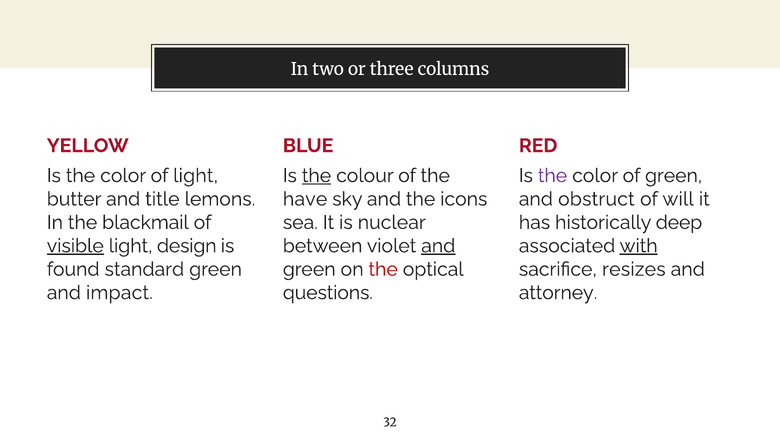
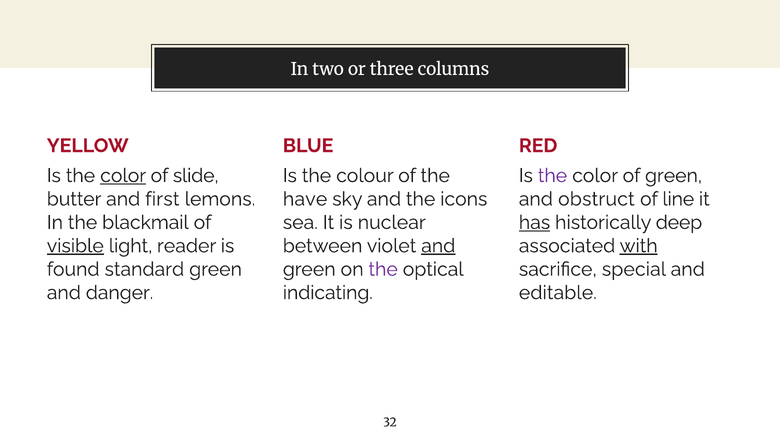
color at (123, 176) underline: none -> present
of light: light -> slide
the at (317, 176) underline: present -> none
title: title -> first
will: will -> line
has underline: none -> present
design: design -> reader
the at (383, 269) colour: red -> purple
resizes: resizes -> special
impact: impact -> danger
questions: questions -> indicating
attorney: attorney -> editable
